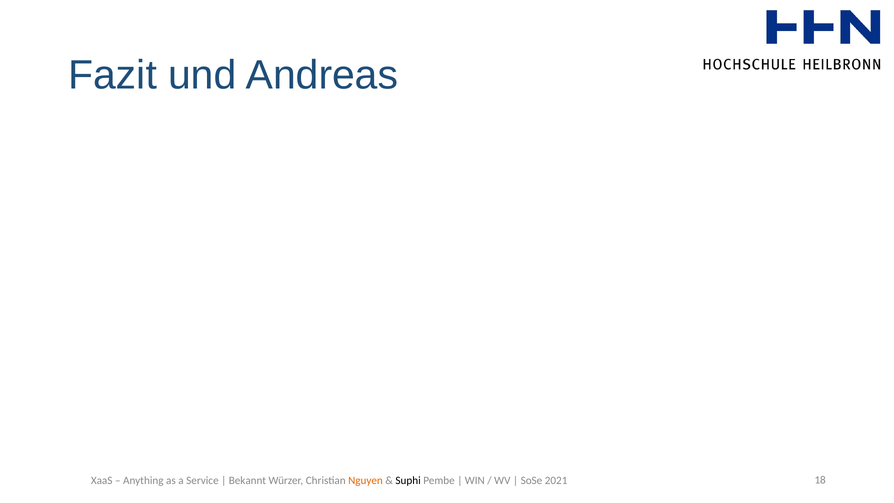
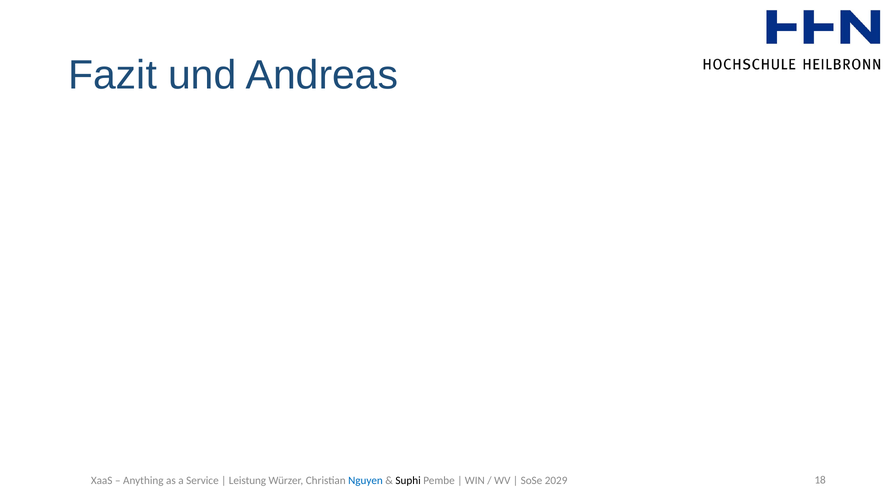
Bekannt: Bekannt -> Leistung
Nguyen colour: orange -> blue
2021: 2021 -> 2029
